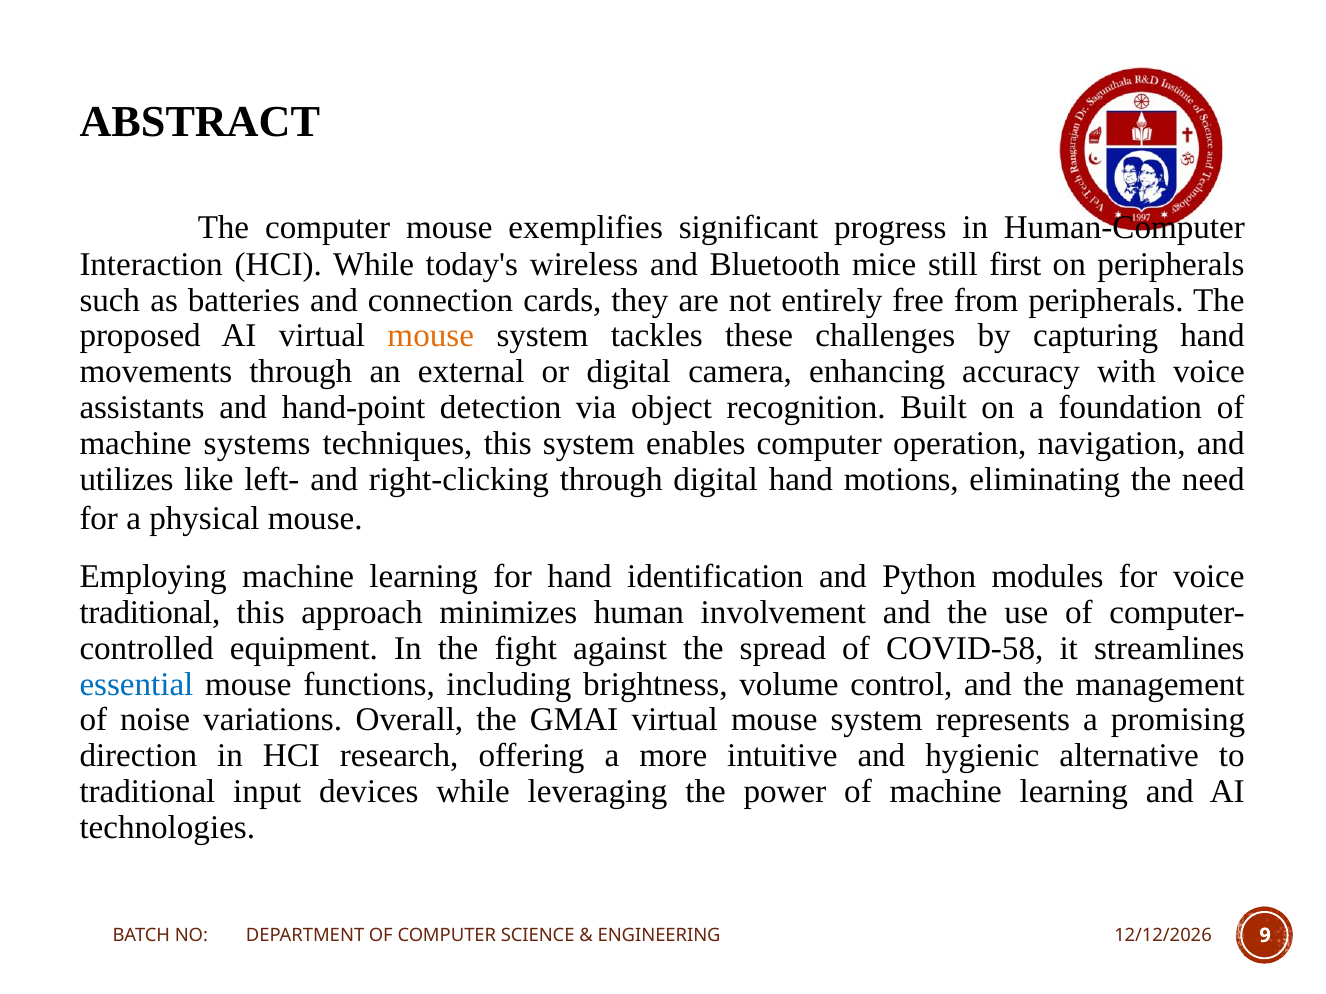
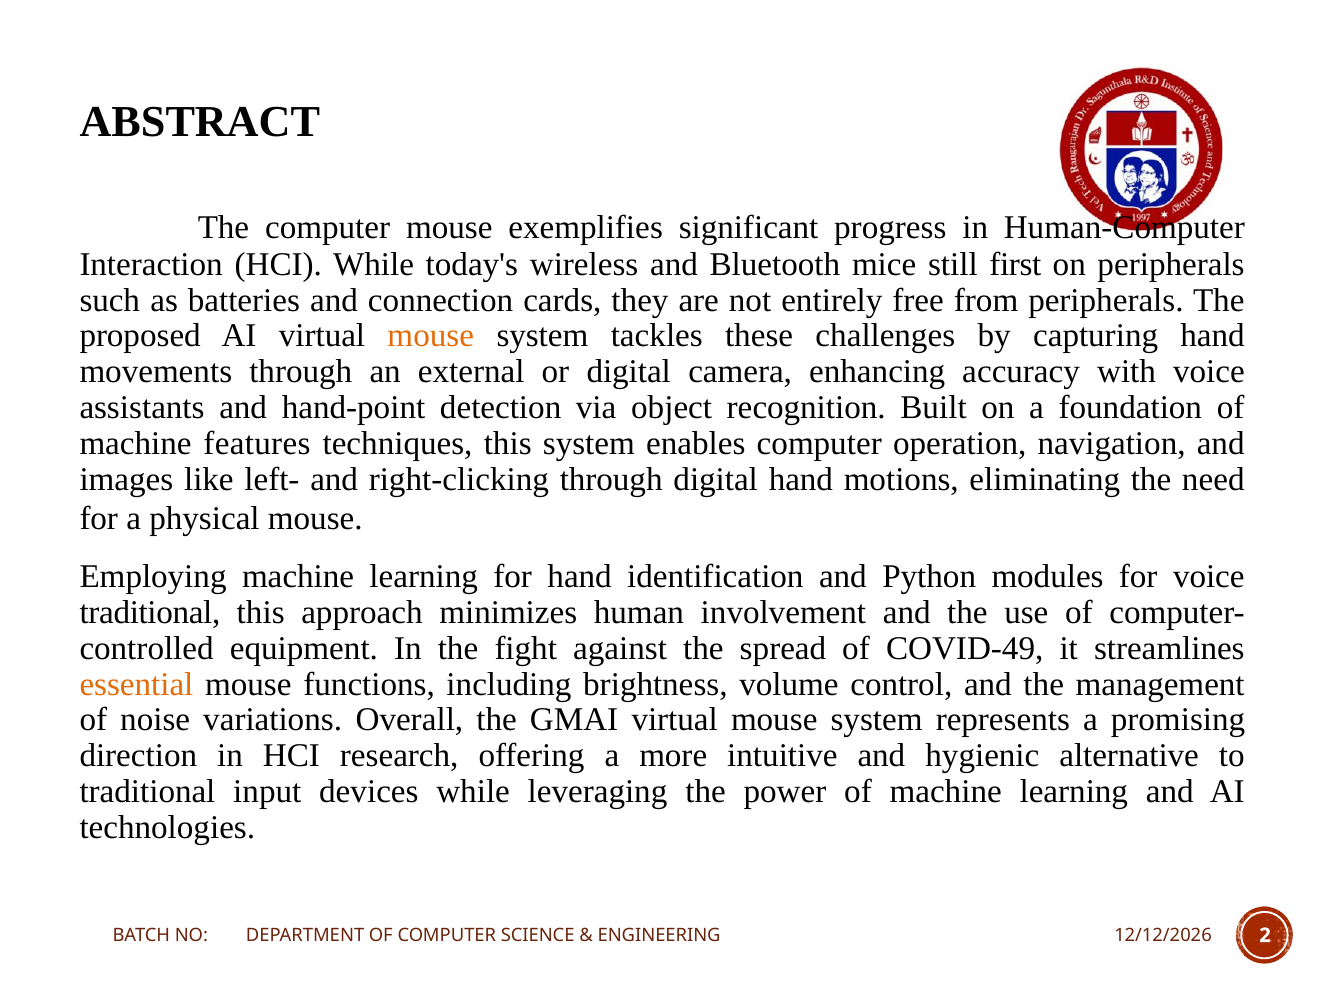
systems: systems -> features
utilizes: utilizes -> images
COVID-58: COVID-58 -> COVID-49
essential colour: blue -> orange
9: 9 -> 2
